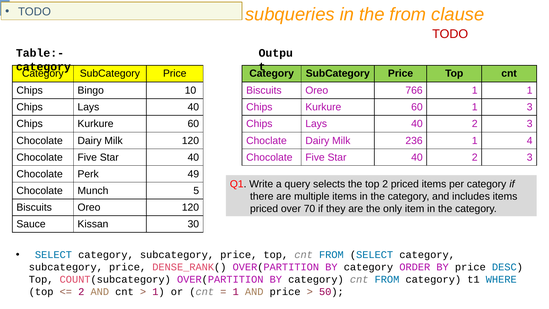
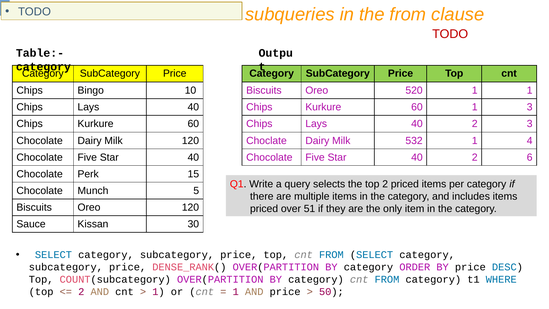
766: 766 -> 520
236: 236 -> 532
Star 40 2 3: 3 -> 6
49: 49 -> 15
70: 70 -> 51
